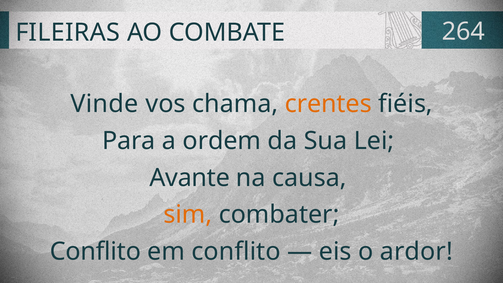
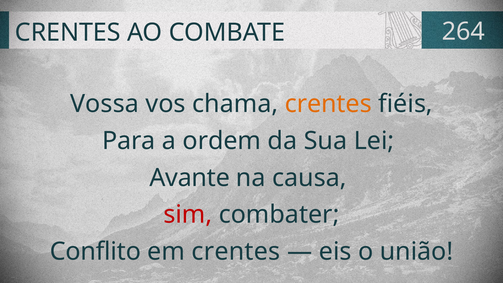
FILEIRAS at (68, 33): FILEIRAS -> CRENTES
Vinde: Vinde -> Vossa
sim colour: orange -> red
em conflito: conflito -> crentes
ardor: ardor -> união
